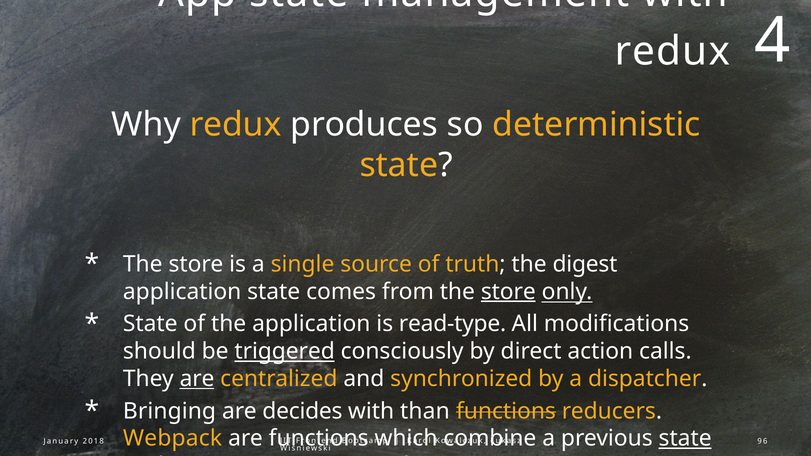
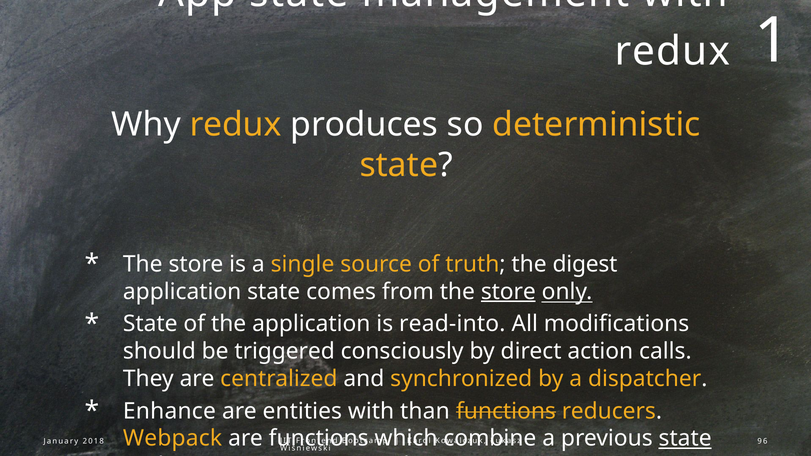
4: 4 -> 1
read-type: read-type -> read-into
triggered underline: present -> none
are at (197, 379) underline: present -> none
Bringing: Bringing -> Enhance
decides: decides -> entities
